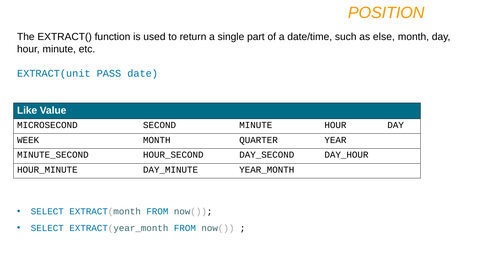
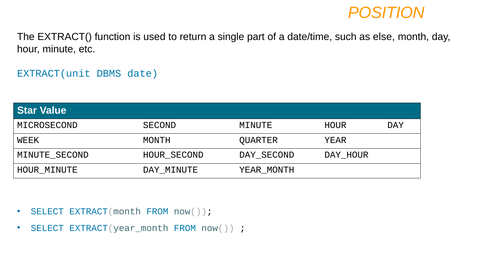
PASS: PASS -> DBMS
Like: Like -> Star
